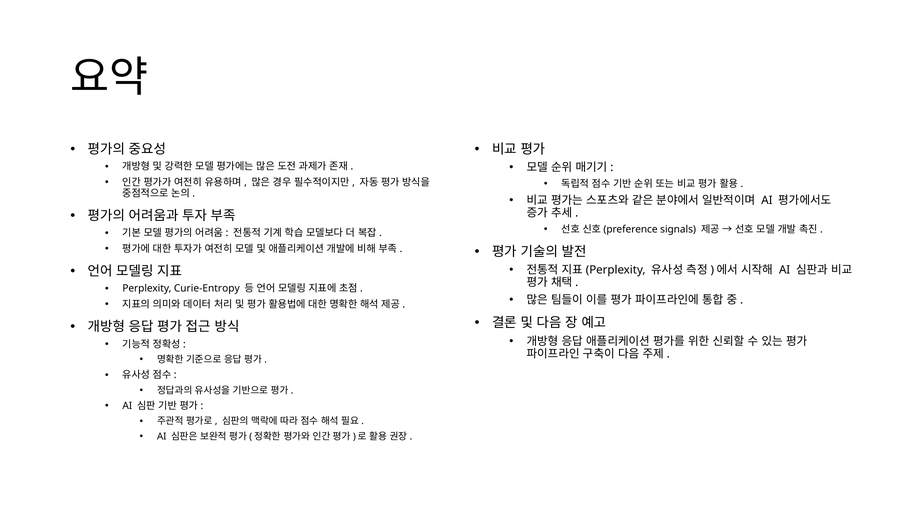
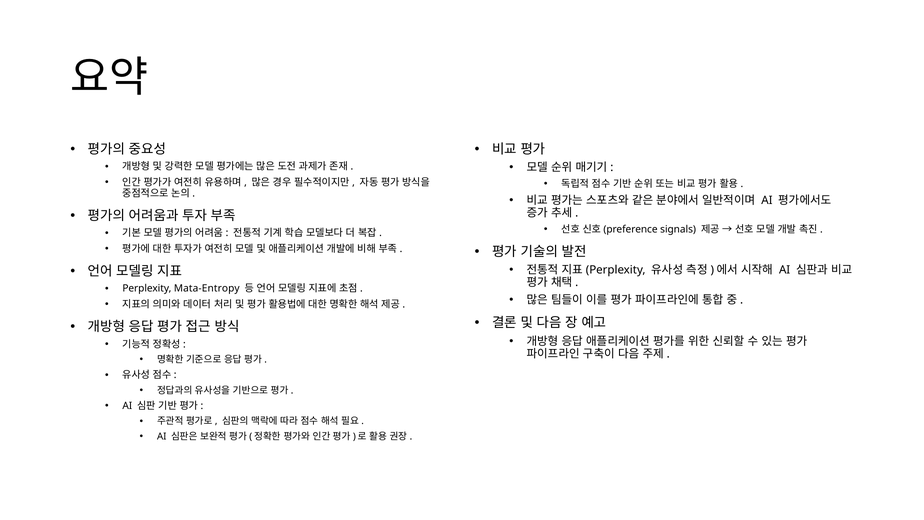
Curie-Entropy: Curie-Entropy -> Mata-Entropy
